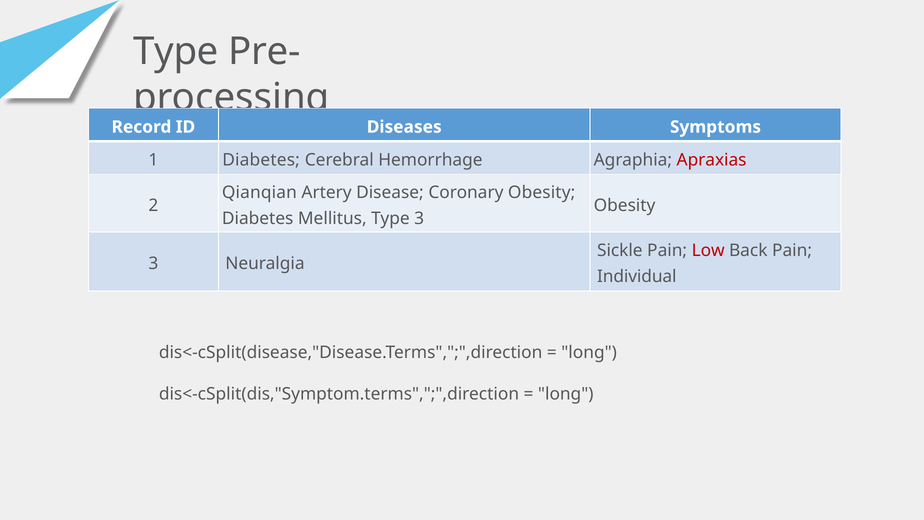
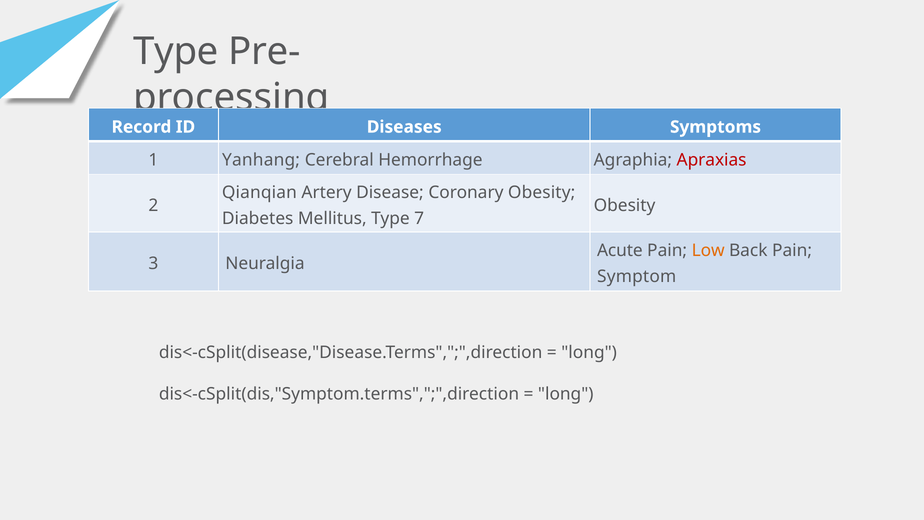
1 Diabetes: Diabetes -> Yanhang
Type 3: 3 -> 7
Sickle: Sickle -> Acute
Low colour: red -> orange
Individual: Individual -> Symptom
